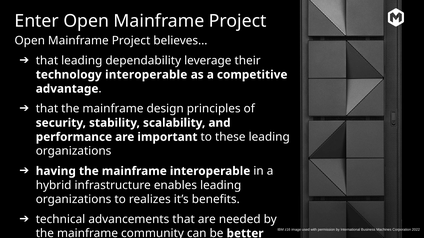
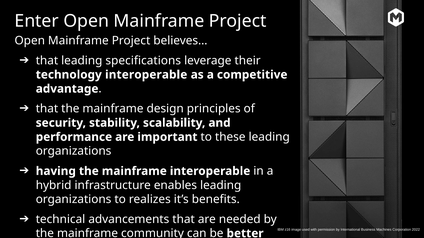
dependability: dependability -> specifications
